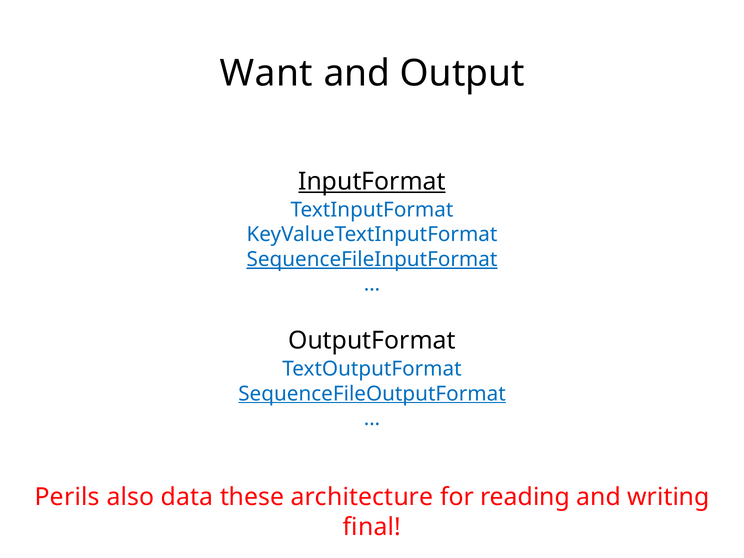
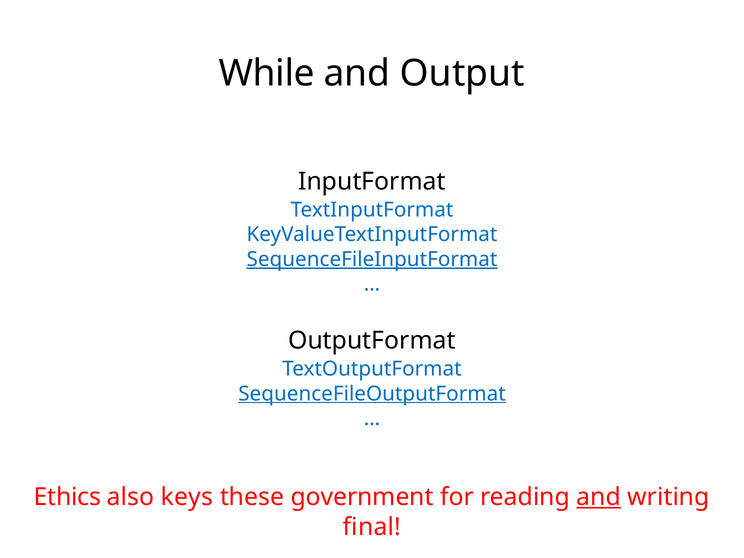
Want: Want -> While
InputFormat underline: present -> none
Perils: Perils -> Ethics
data: data -> keys
architecture: architecture -> government
and at (599, 497) underline: none -> present
